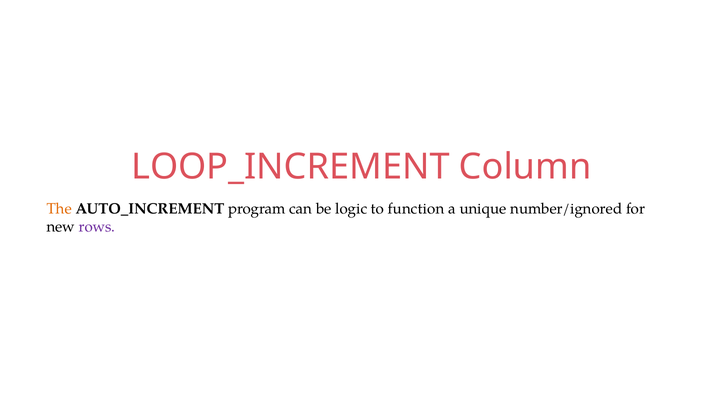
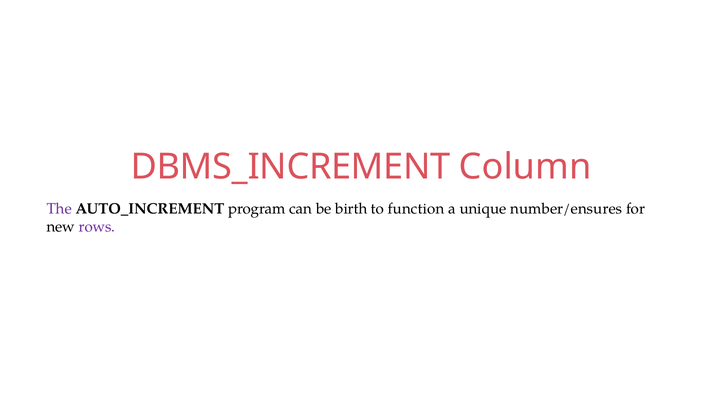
LOOP_INCREMENT: LOOP_INCREMENT -> DBMS_INCREMENT
The colour: orange -> purple
logic: logic -> birth
number/ignored: number/ignored -> number/ensures
